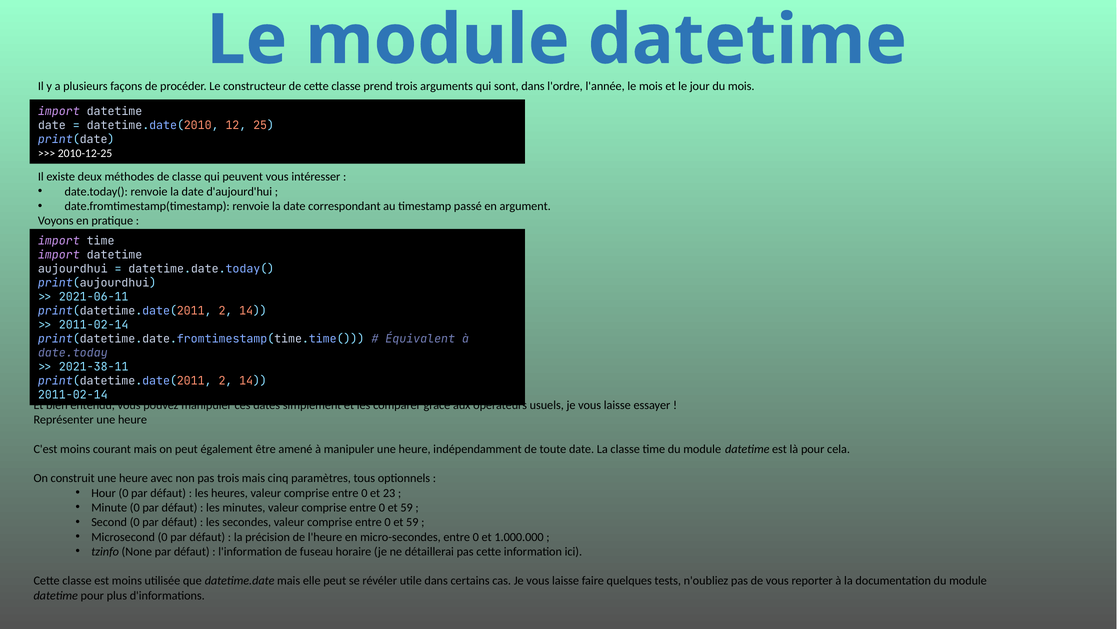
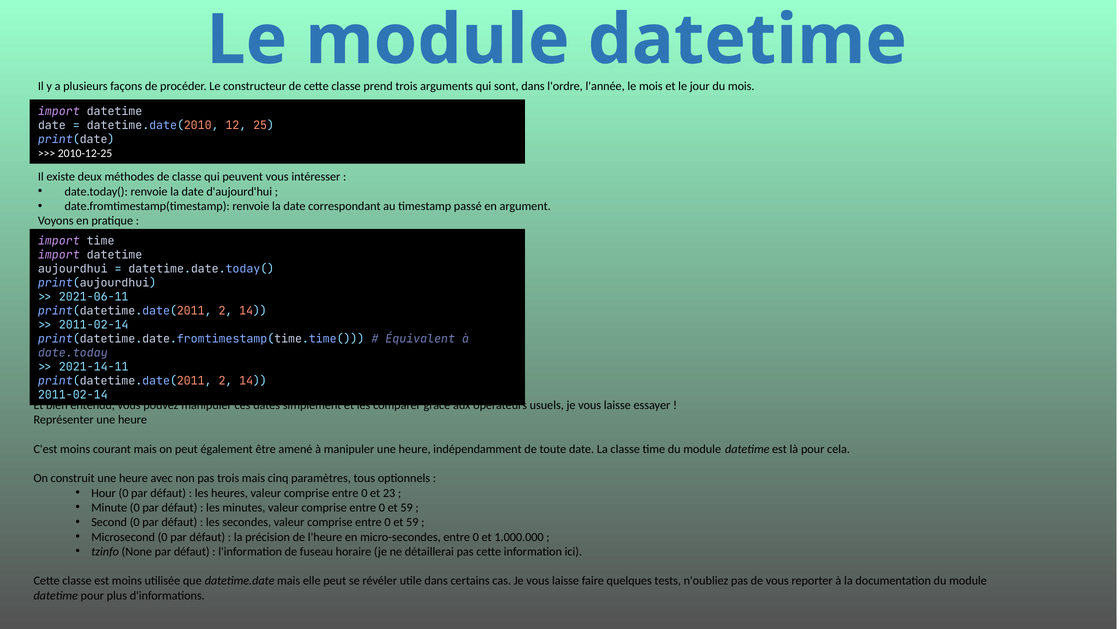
2021-38-11: 2021-38-11 -> 2021-14-11
